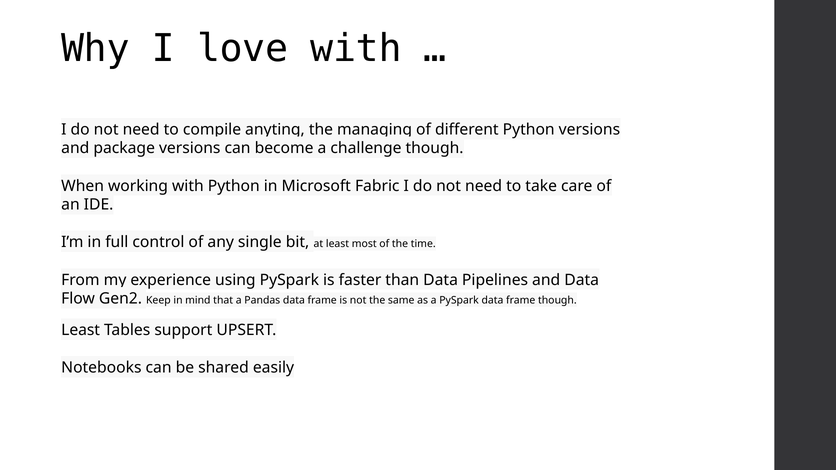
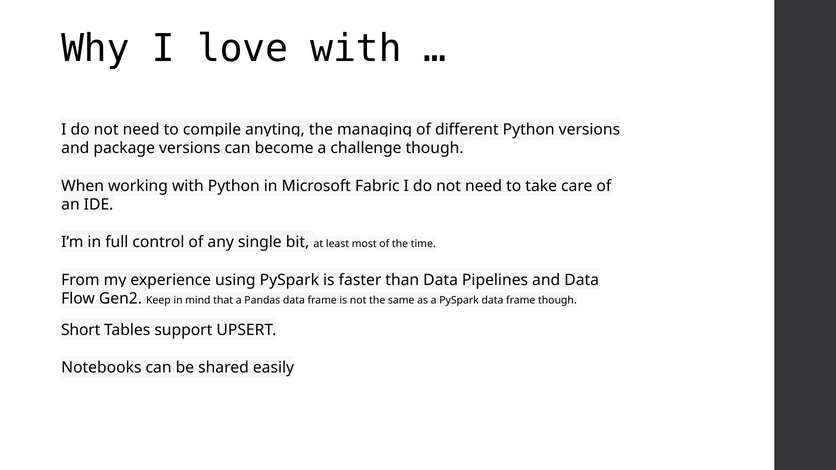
Least at (81, 330): Least -> Short
